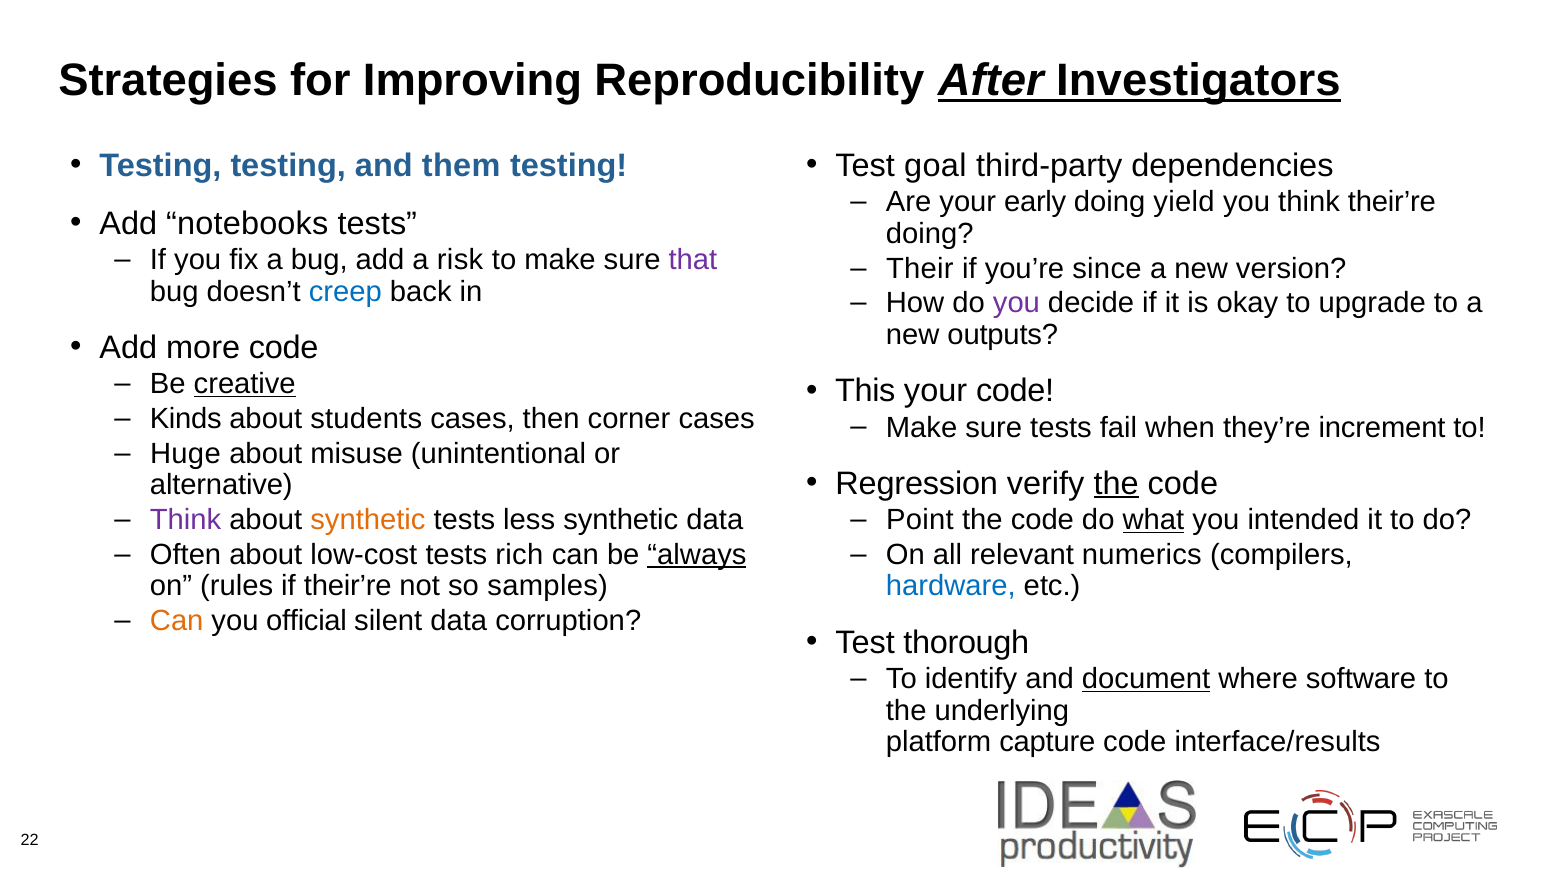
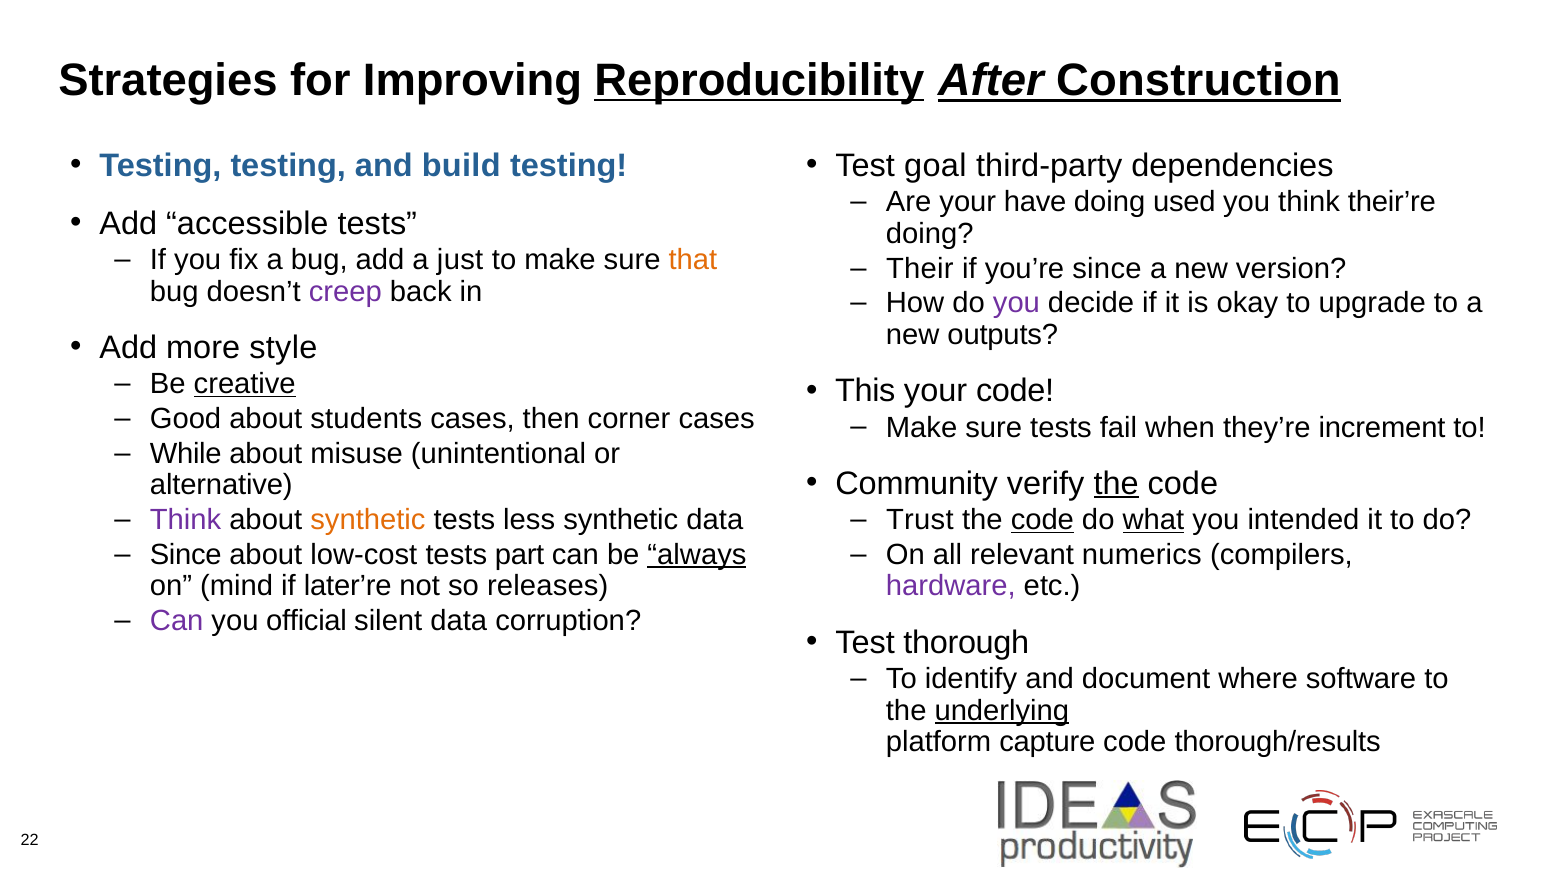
Reproducibility underline: none -> present
Investigators: Investigators -> Construction
them: them -> build
early: early -> have
yield: yield -> used
notebooks: notebooks -> accessible
risk: risk -> just
that colour: purple -> orange
creep colour: blue -> purple
more code: code -> style
Kinds: Kinds -> Good
Huge: Huge -> While
Regression: Regression -> Community
Point: Point -> Trust
code at (1042, 520) underline: none -> present
Often at (186, 555): Often -> Since
rich: rich -> part
rules: rules -> mind
if their’re: their’re -> later’re
samples: samples -> releases
hardware colour: blue -> purple
Can at (177, 621) colour: orange -> purple
document underline: present -> none
underlying underline: none -> present
interface/results: interface/results -> thorough/results
